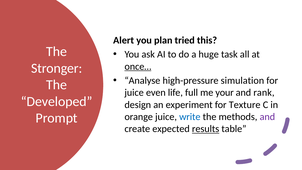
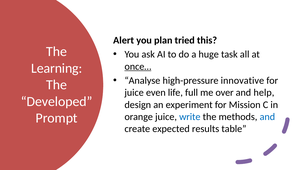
Stronger: Stronger -> Learning
simulation: simulation -> innovative
your: your -> over
rank: rank -> help
Texture: Texture -> Mission
and at (267, 117) colour: purple -> blue
results underline: present -> none
